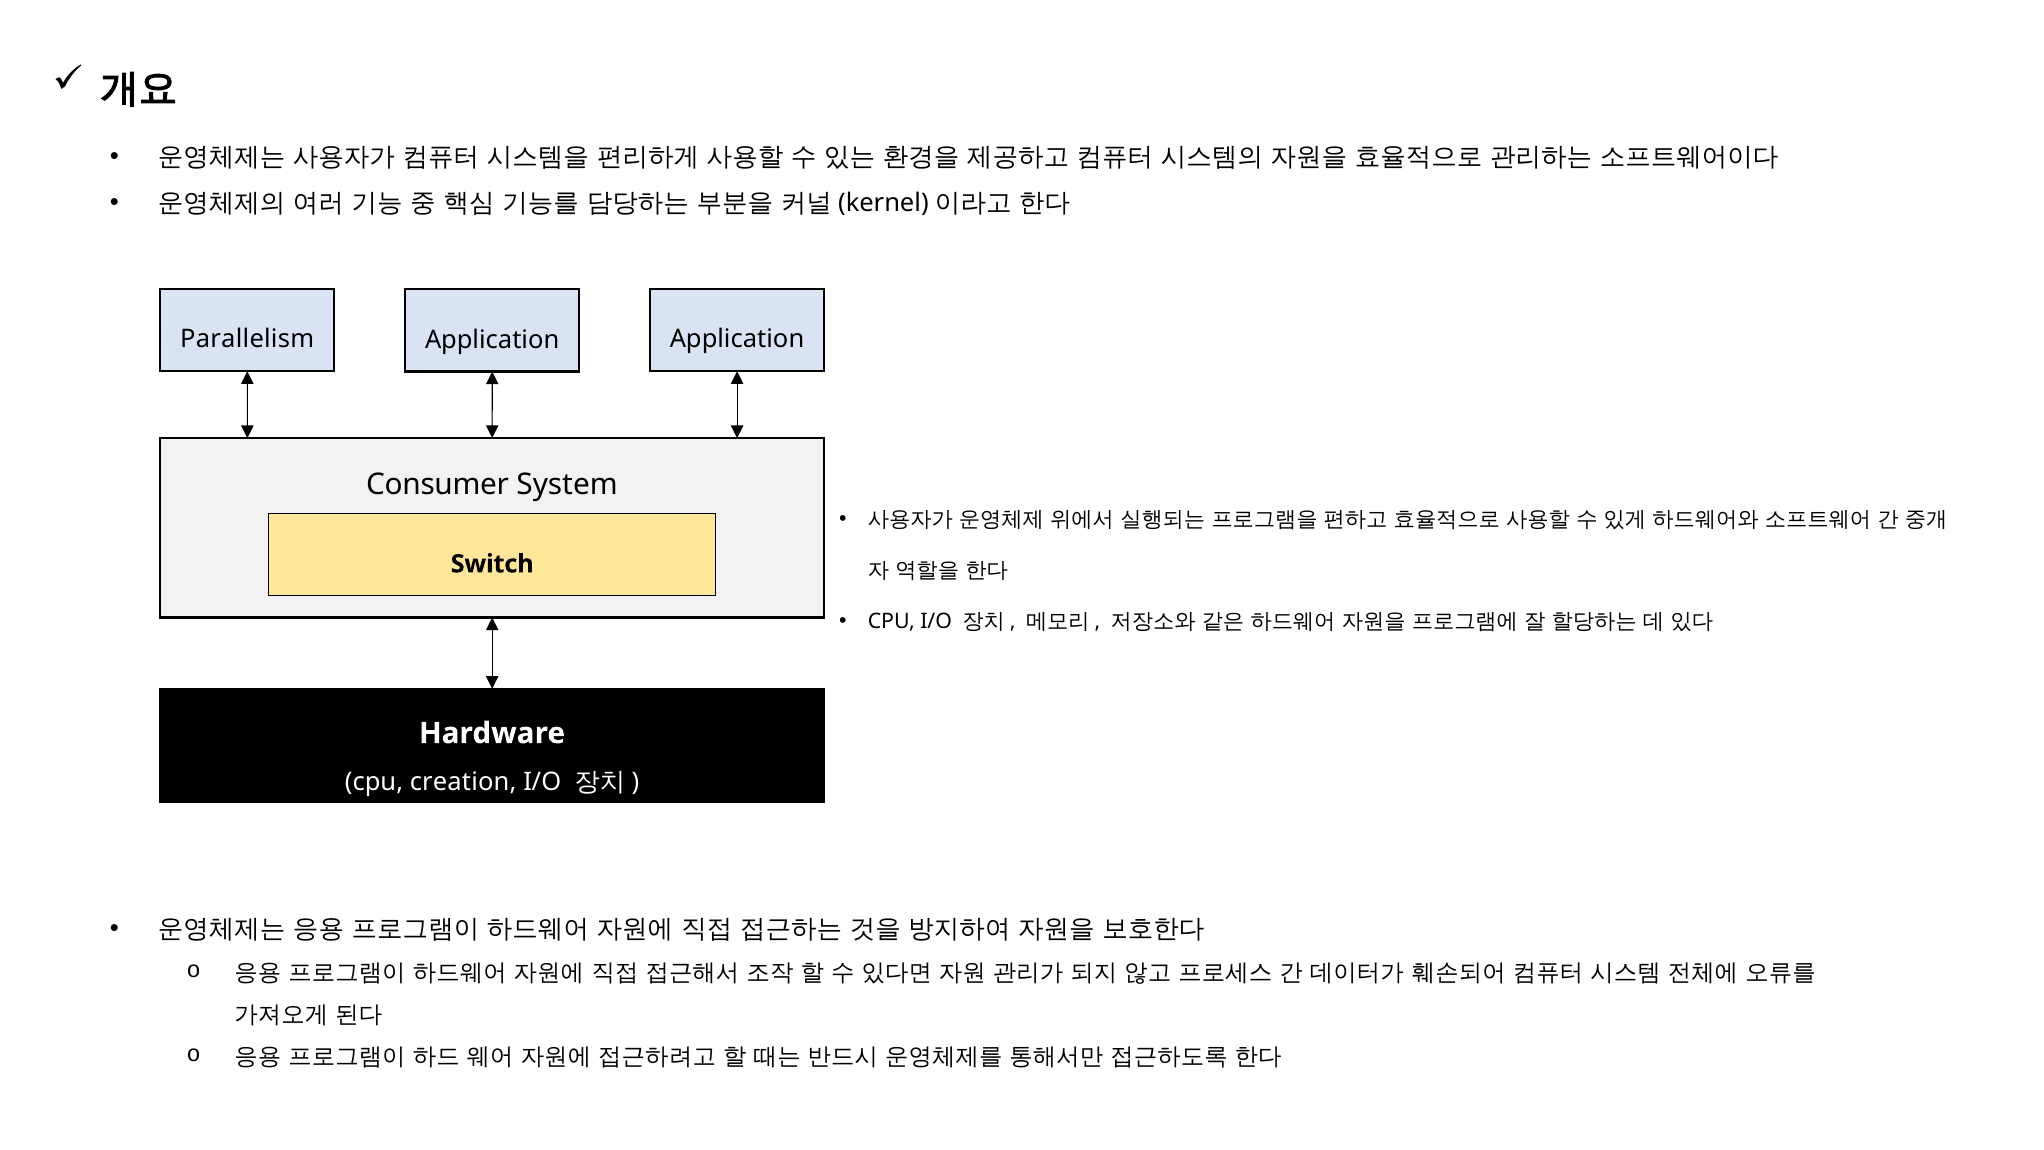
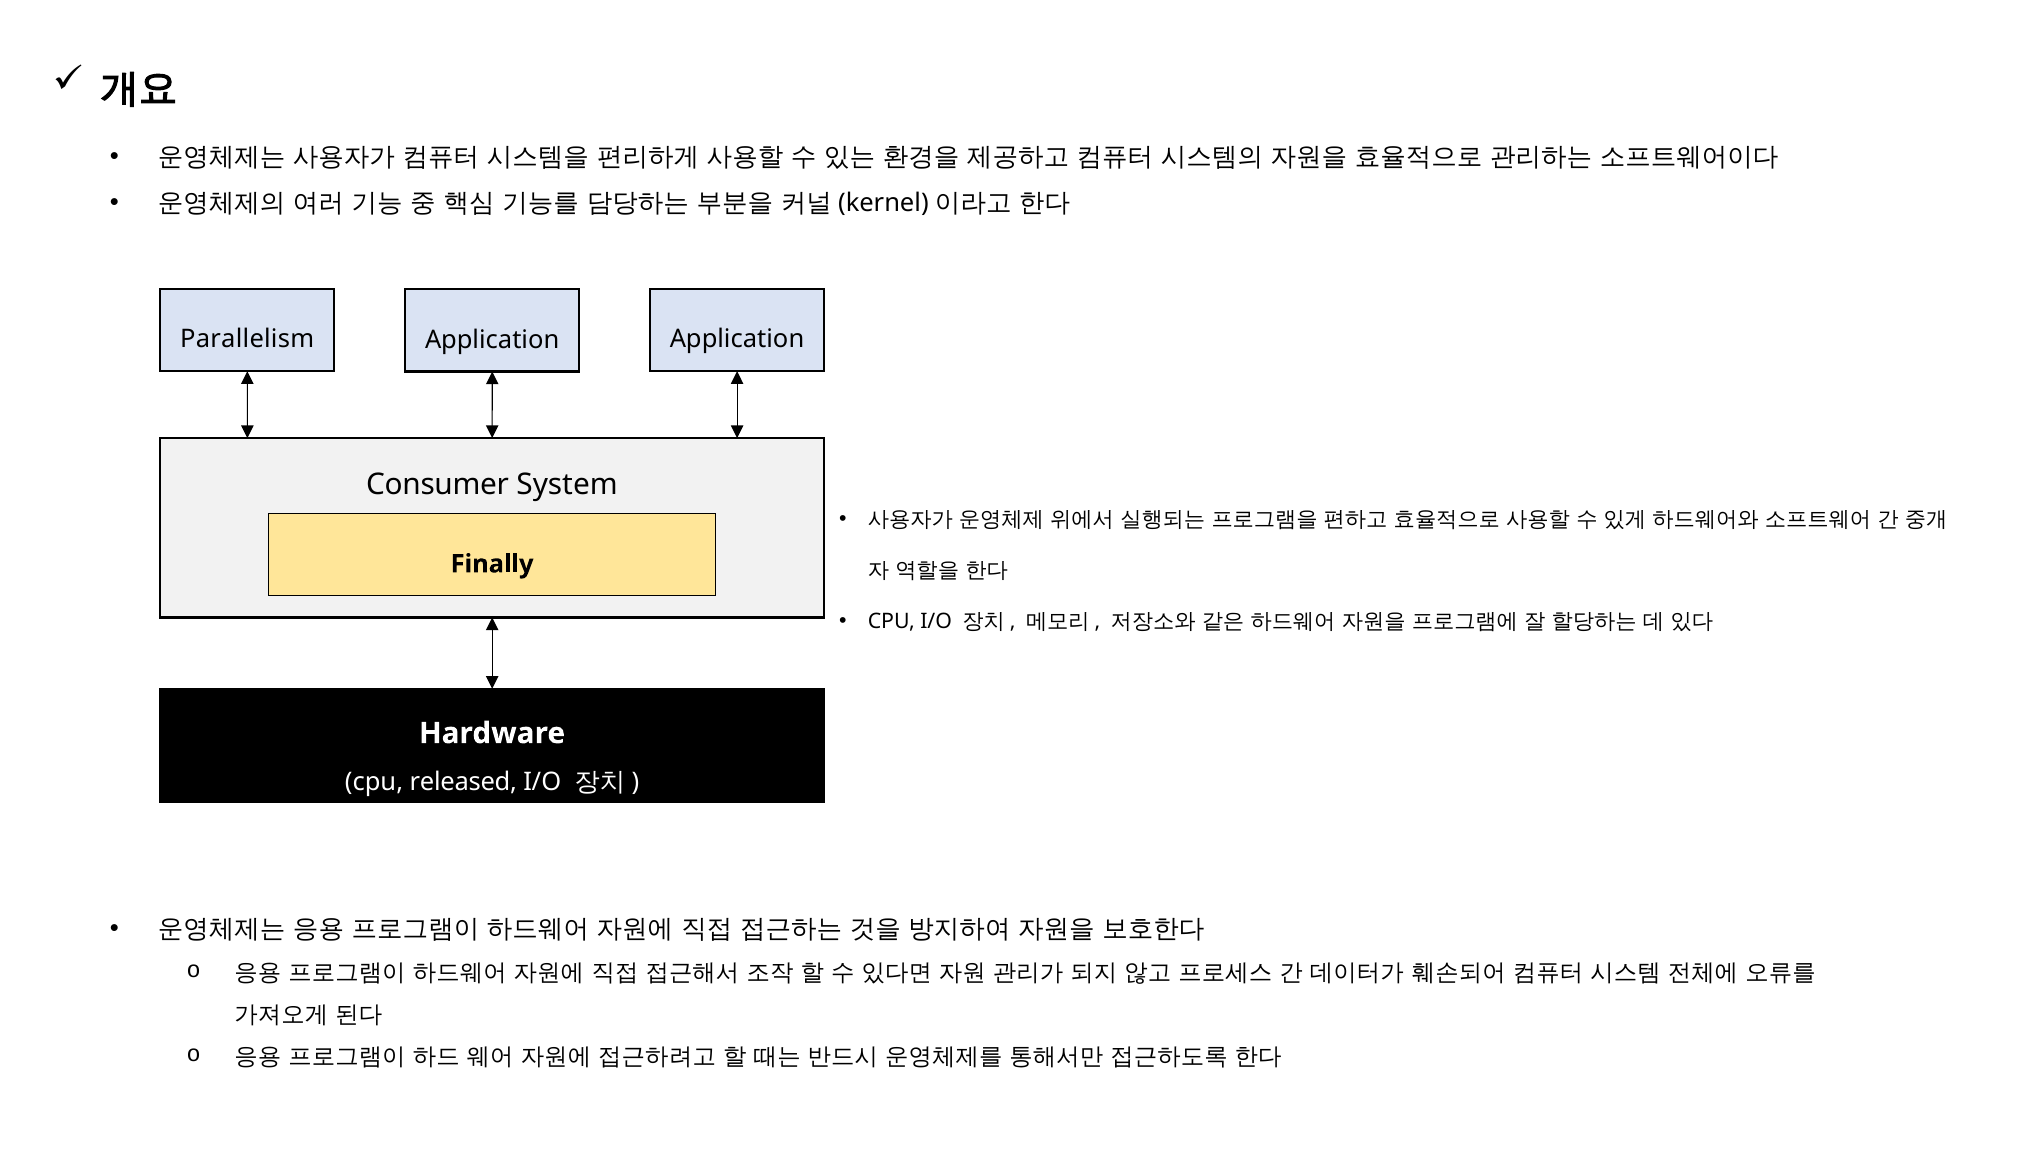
Switch: Switch -> Finally
creation: creation -> released
